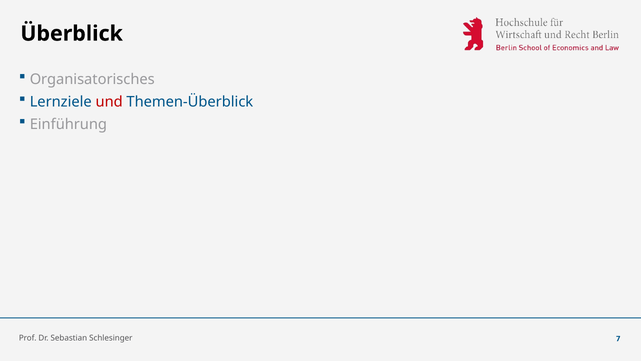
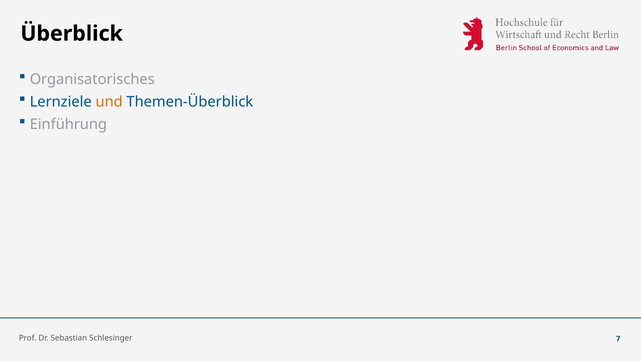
und colour: red -> orange
